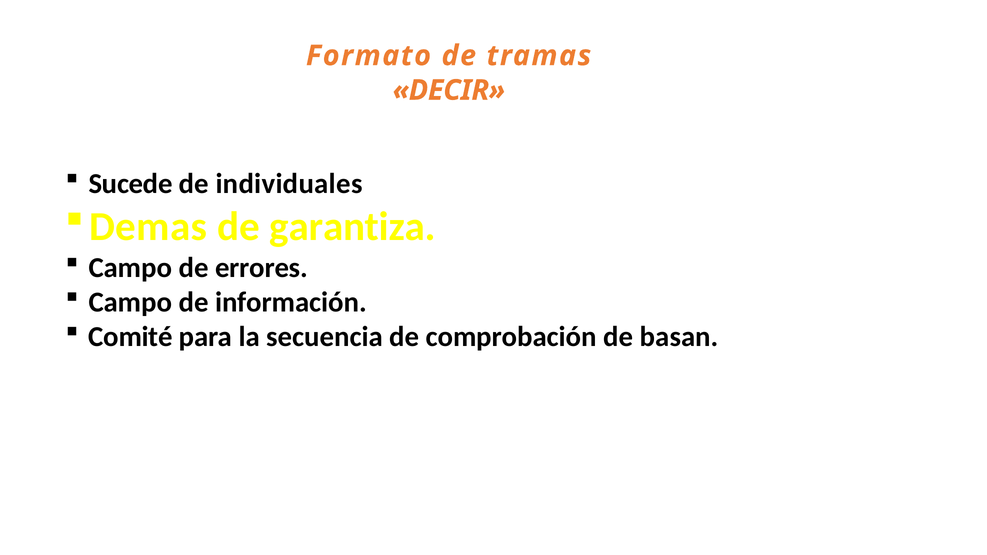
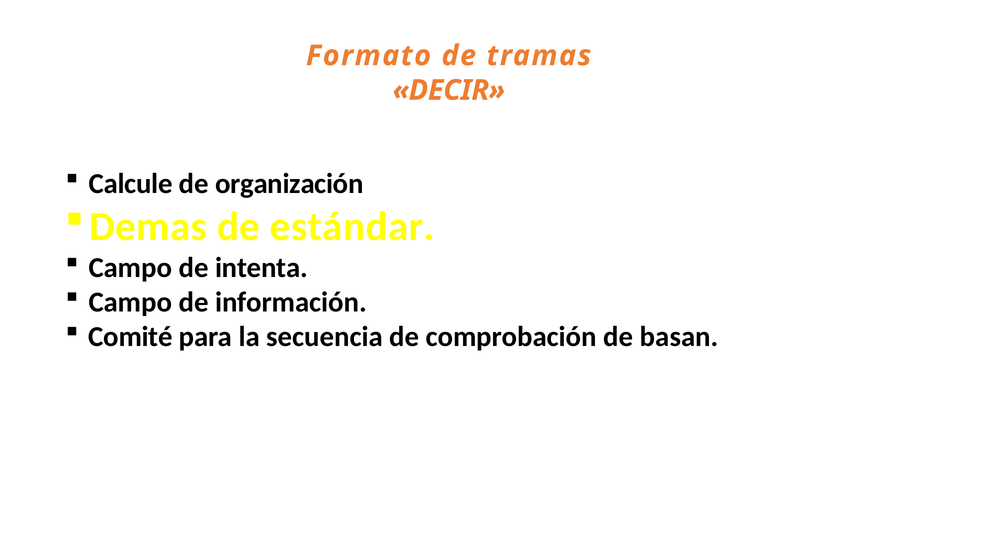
Sucede: Sucede -> Calcule
individuales: individuales -> organización
garantiza: garantiza -> estándar
errores: errores -> intenta
